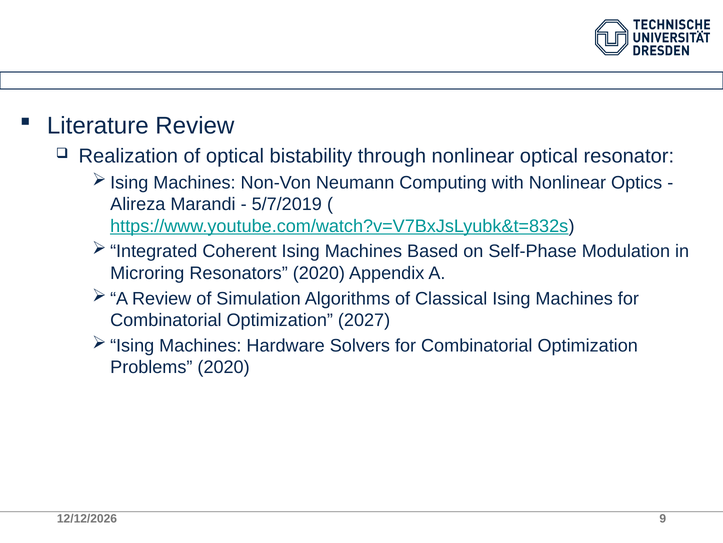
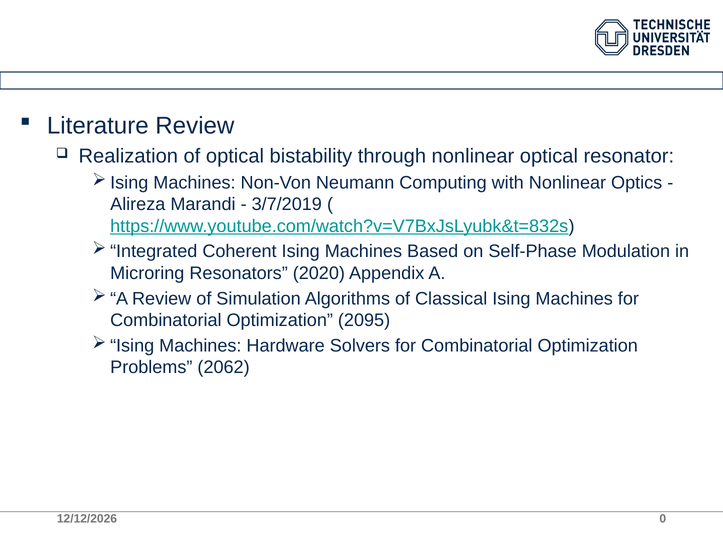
5/7/2019: 5/7/2019 -> 3/7/2019
2027: 2027 -> 2095
Problems 2020: 2020 -> 2062
9: 9 -> 0
